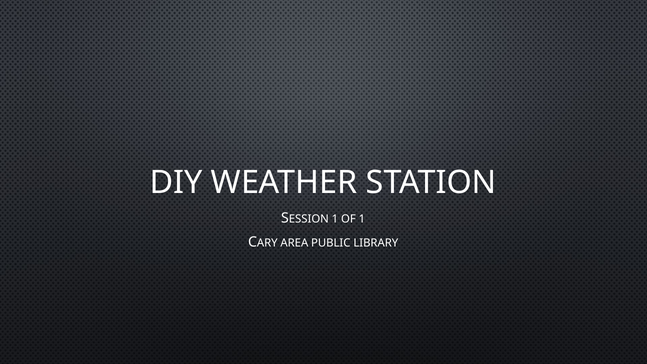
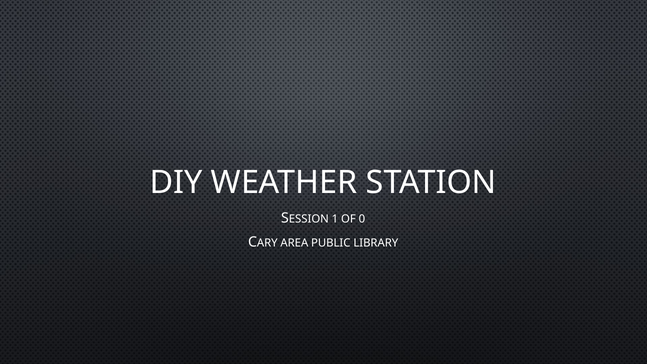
OF 1: 1 -> 0
